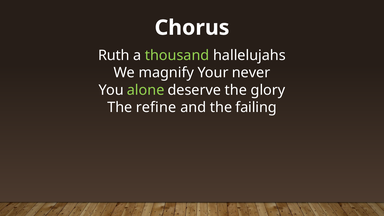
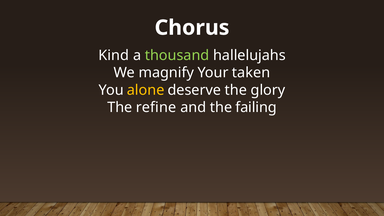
Ruth: Ruth -> Kind
never: never -> taken
alone colour: light green -> yellow
